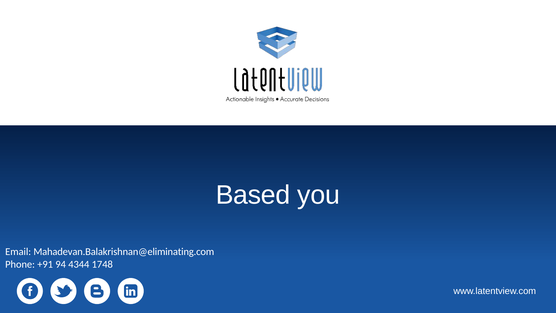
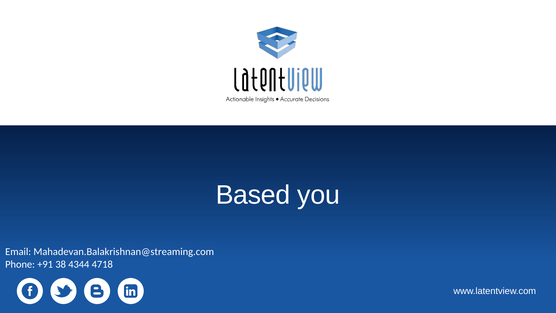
Mahadevan.Balakrishnan@eliminating.com: Mahadevan.Balakrishnan@eliminating.com -> Mahadevan.Balakrishnan@streaming.com
94: 94 -> 38
1748: 1748 -> 4718
